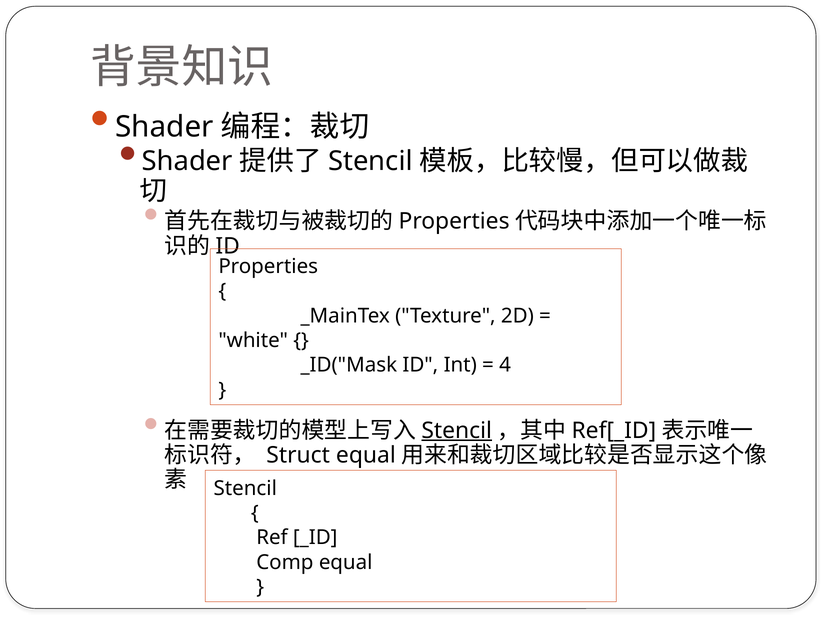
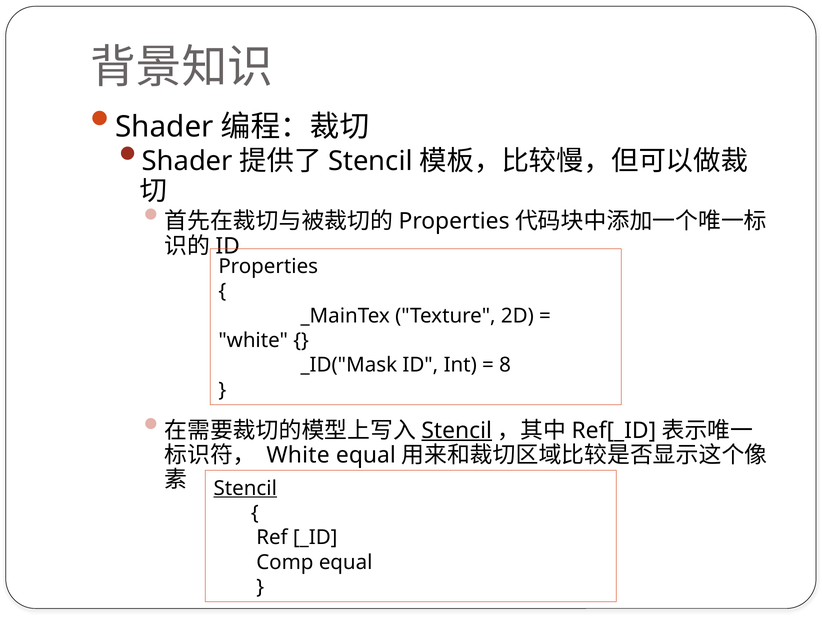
4: 4 -> 8
Struct at (298, 455): Struct -> White
Stencil at (245, 488) underline: none -> present
